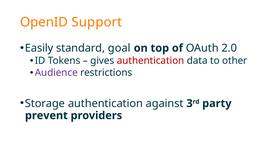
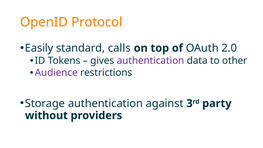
Support: Support -> Protocol
goal: goal -> calls
authentication at (151, 61) colour: red -> purple
prevent: prevent -> without
